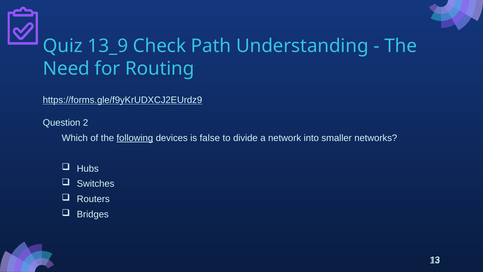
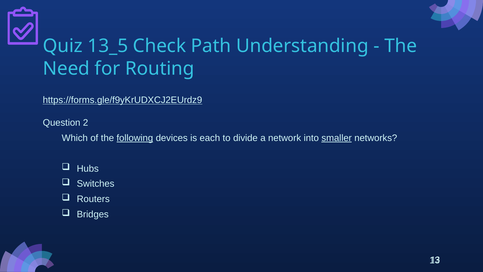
13_9: 13_9 -> 13_5
false: false -> each
smaller underline: none -> present
